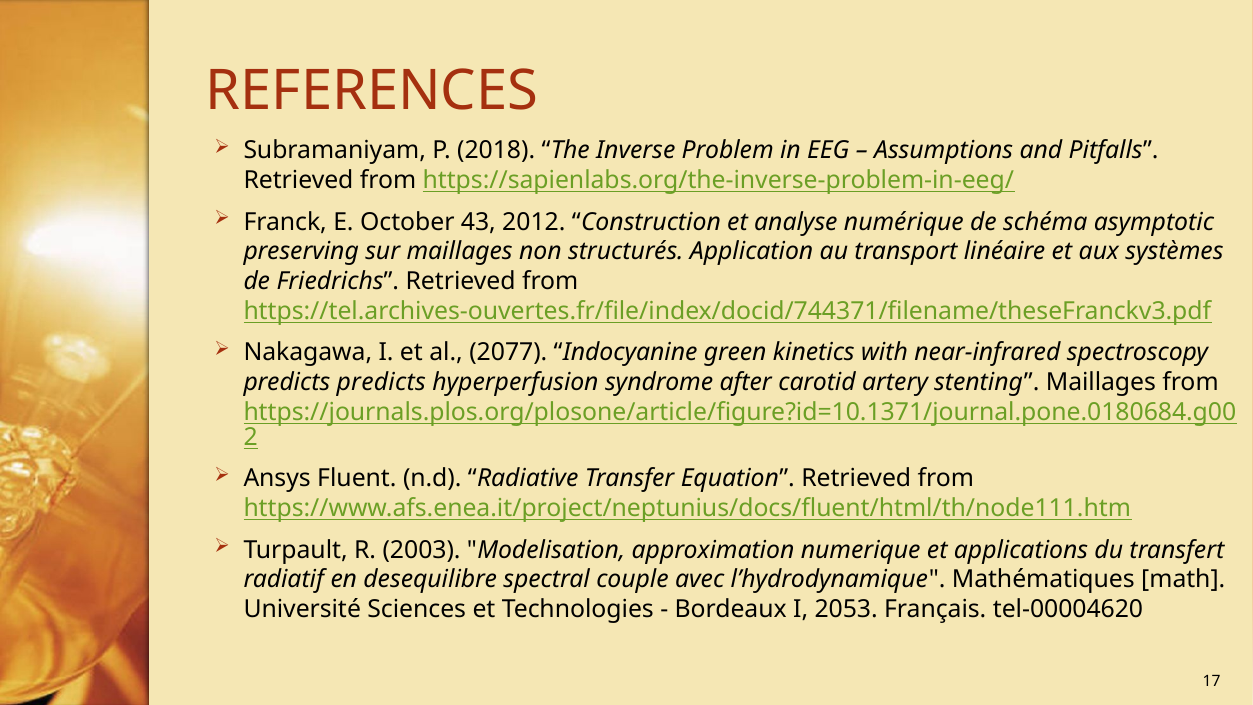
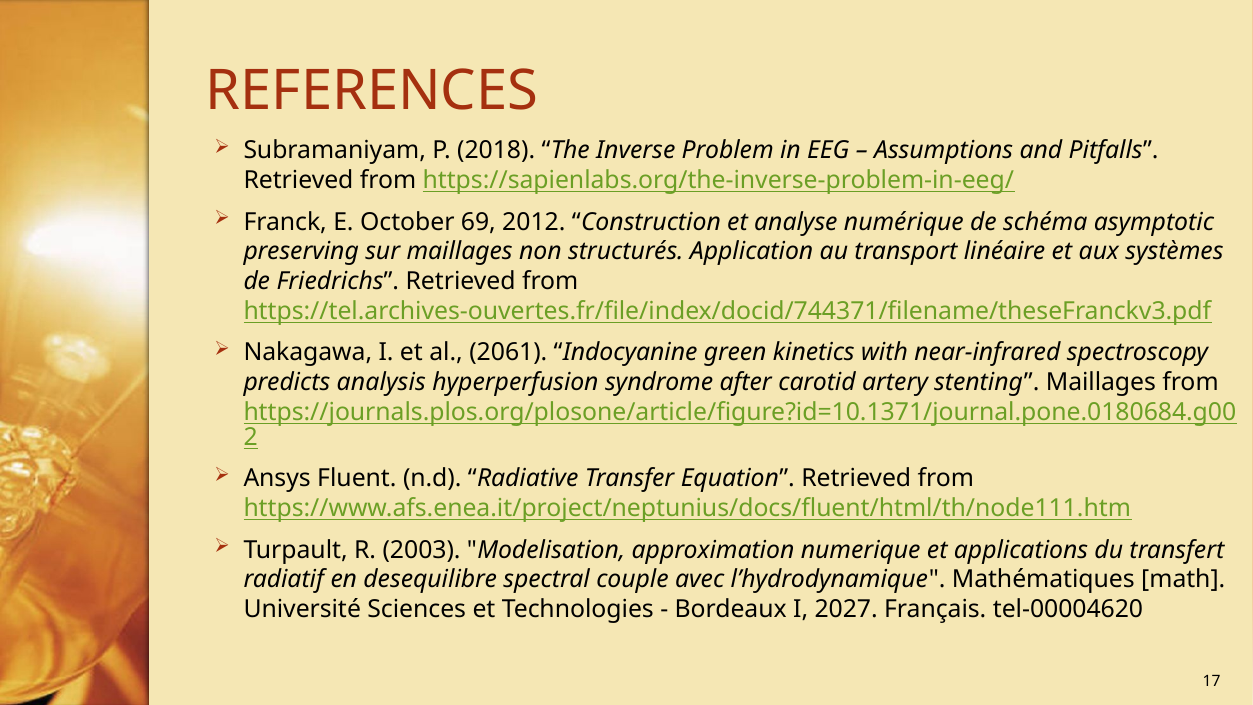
43: 43 -> 69
2077: 2077 -> 2061
predicts predicts: predicts -> analysis
2053: 2053 -> 2027
